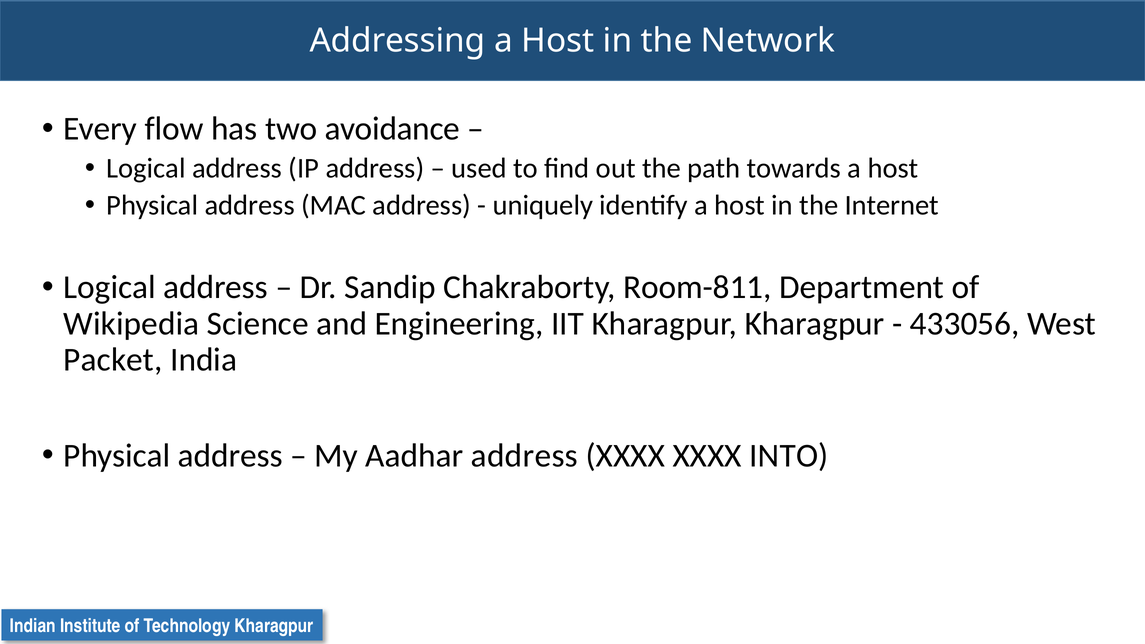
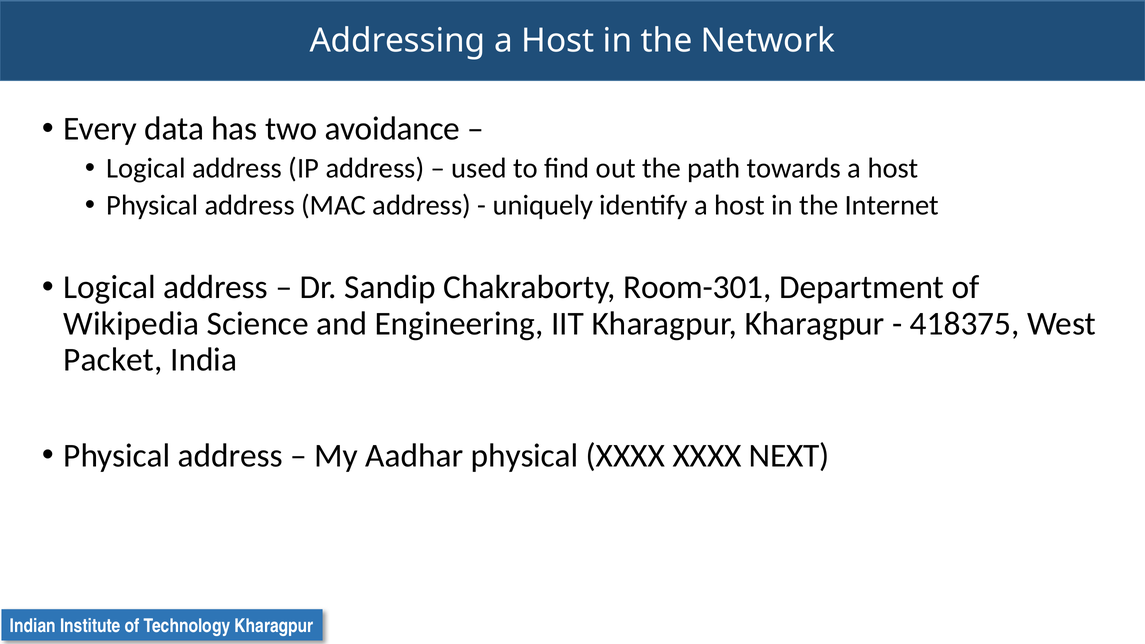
flow: flow -> data
Room-811: Room-811 -> Room-301
433056: 433056 -> 418375
Aadhar address: address -> physical
INTO: INTO -> NEXT
